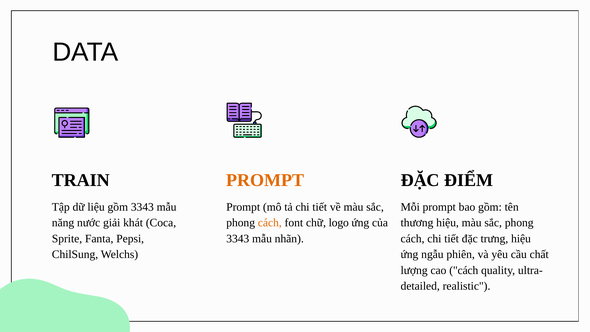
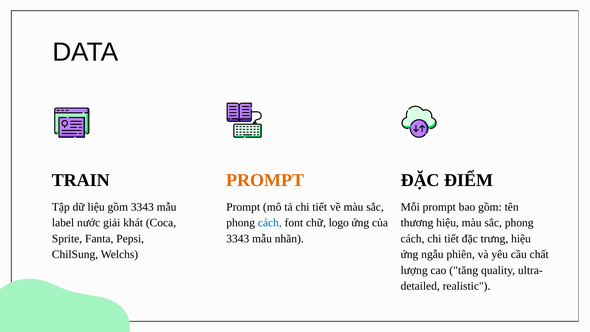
năng: năng -> label
cách at (270, 223) colour: orange -> blue
cao cách: cách -> tăng
